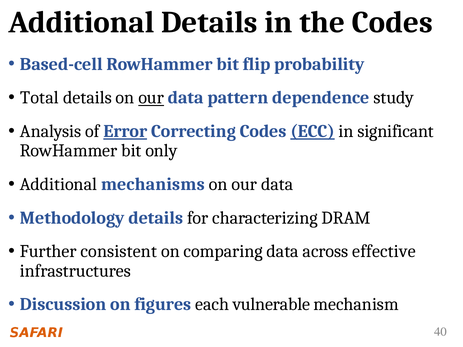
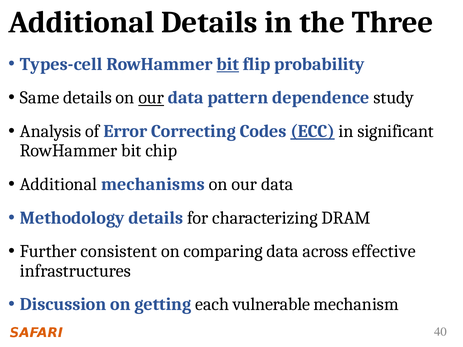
the Codes: Codes -> Three
Based-cell: Based-cell -> Types-cell
bit at (228, 64) underline: none -> present
Total: Total -> Same
Error underline: present -> none
only: only -> chip
figures: figures -> getting
